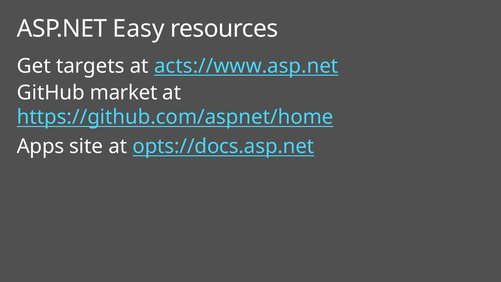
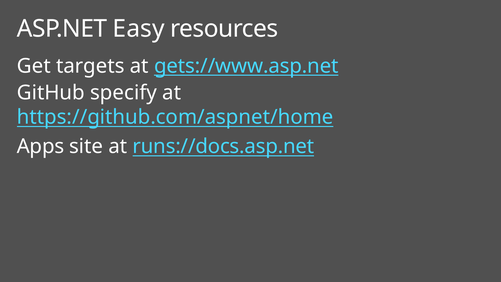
acts://www.asp.net: acts://www.asp.net -> gets://www.asp.net
market: market -> specify
opts://docs.asp.net: opts://docs.asp.net -> runs://docs.asp.net
